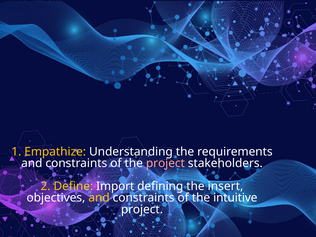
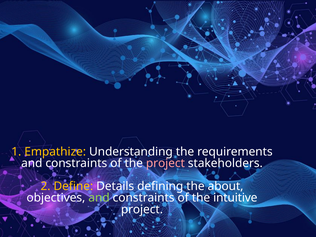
Import: Import -> Details
insert: insert -> about
and at (99, 198) colour: yellow -> light green
